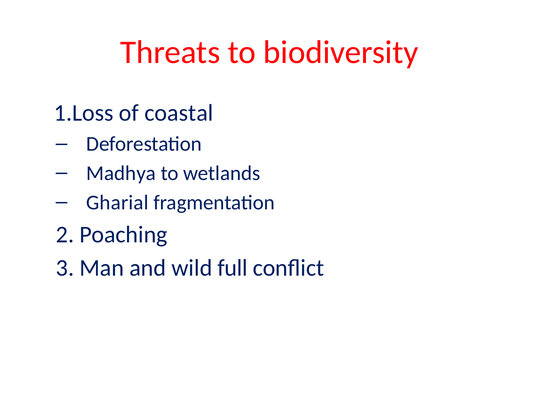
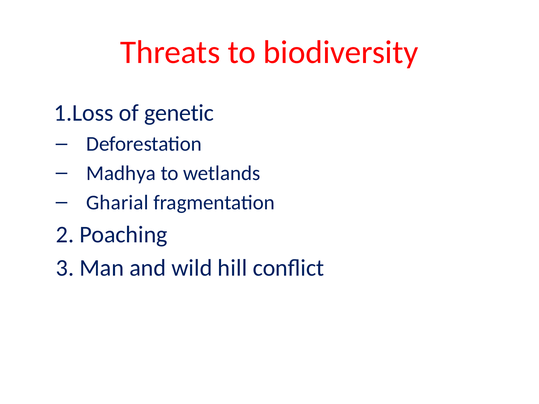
coastal: coastal -> genetic
full: full -> hill
